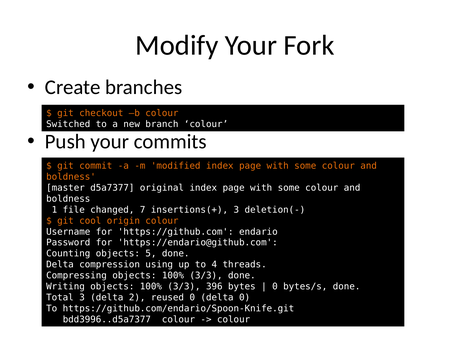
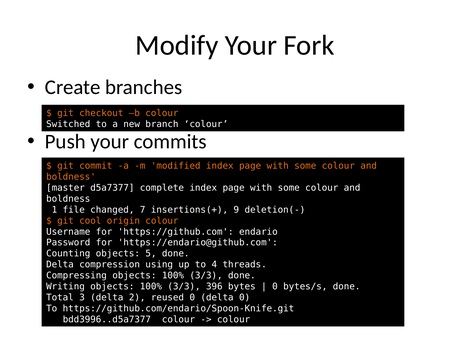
original: original -> complete
insertions(+ 3: 3 -> 9
